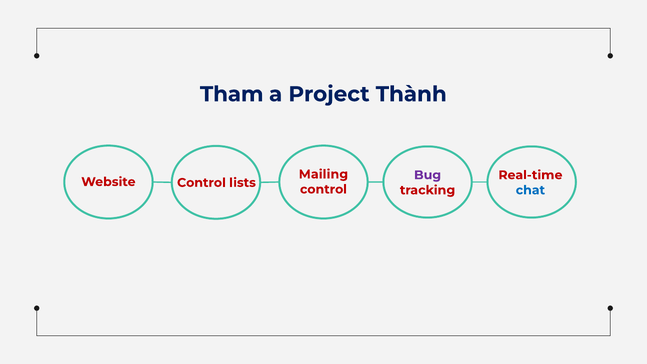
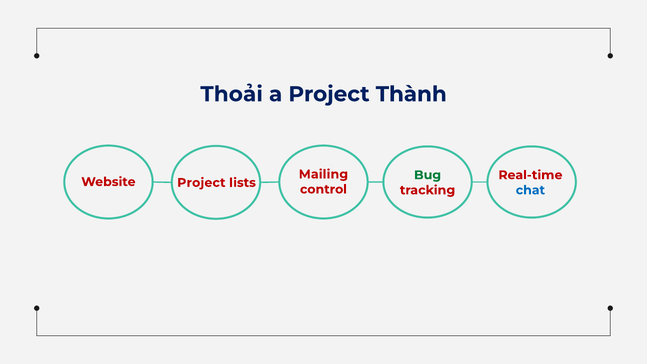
Tham: Tham -> Thoải
Bug colour: purple -> green
Website Control: Control -> Project
